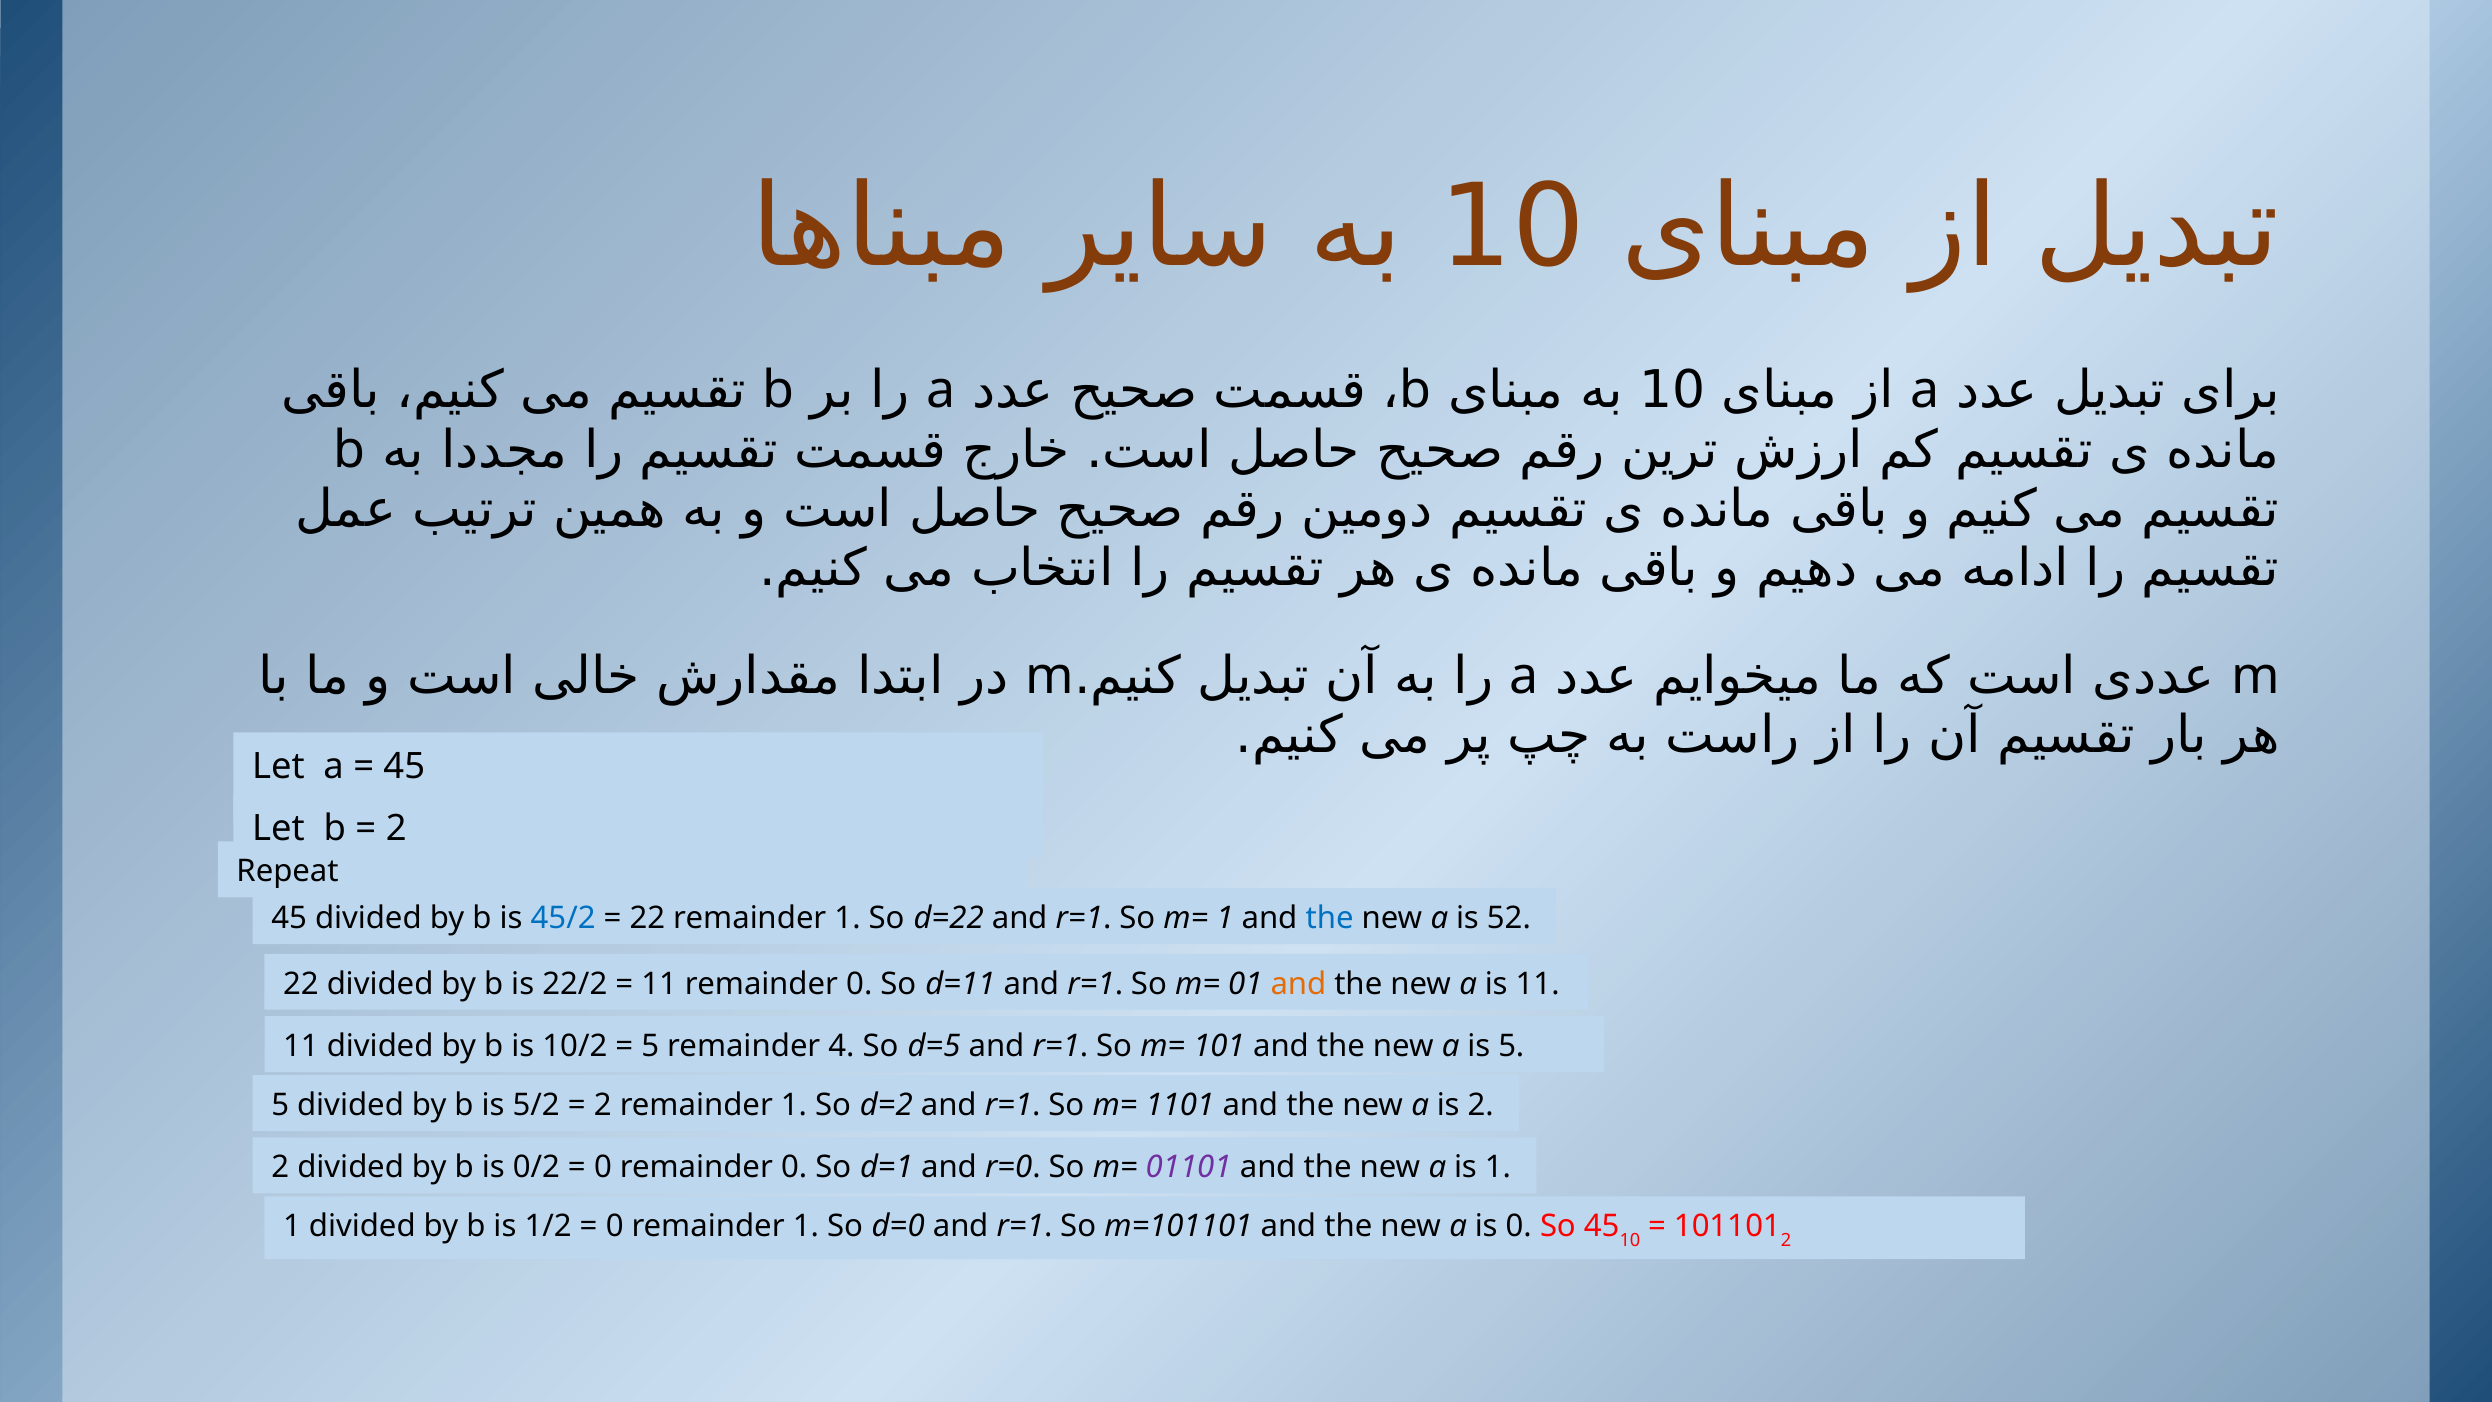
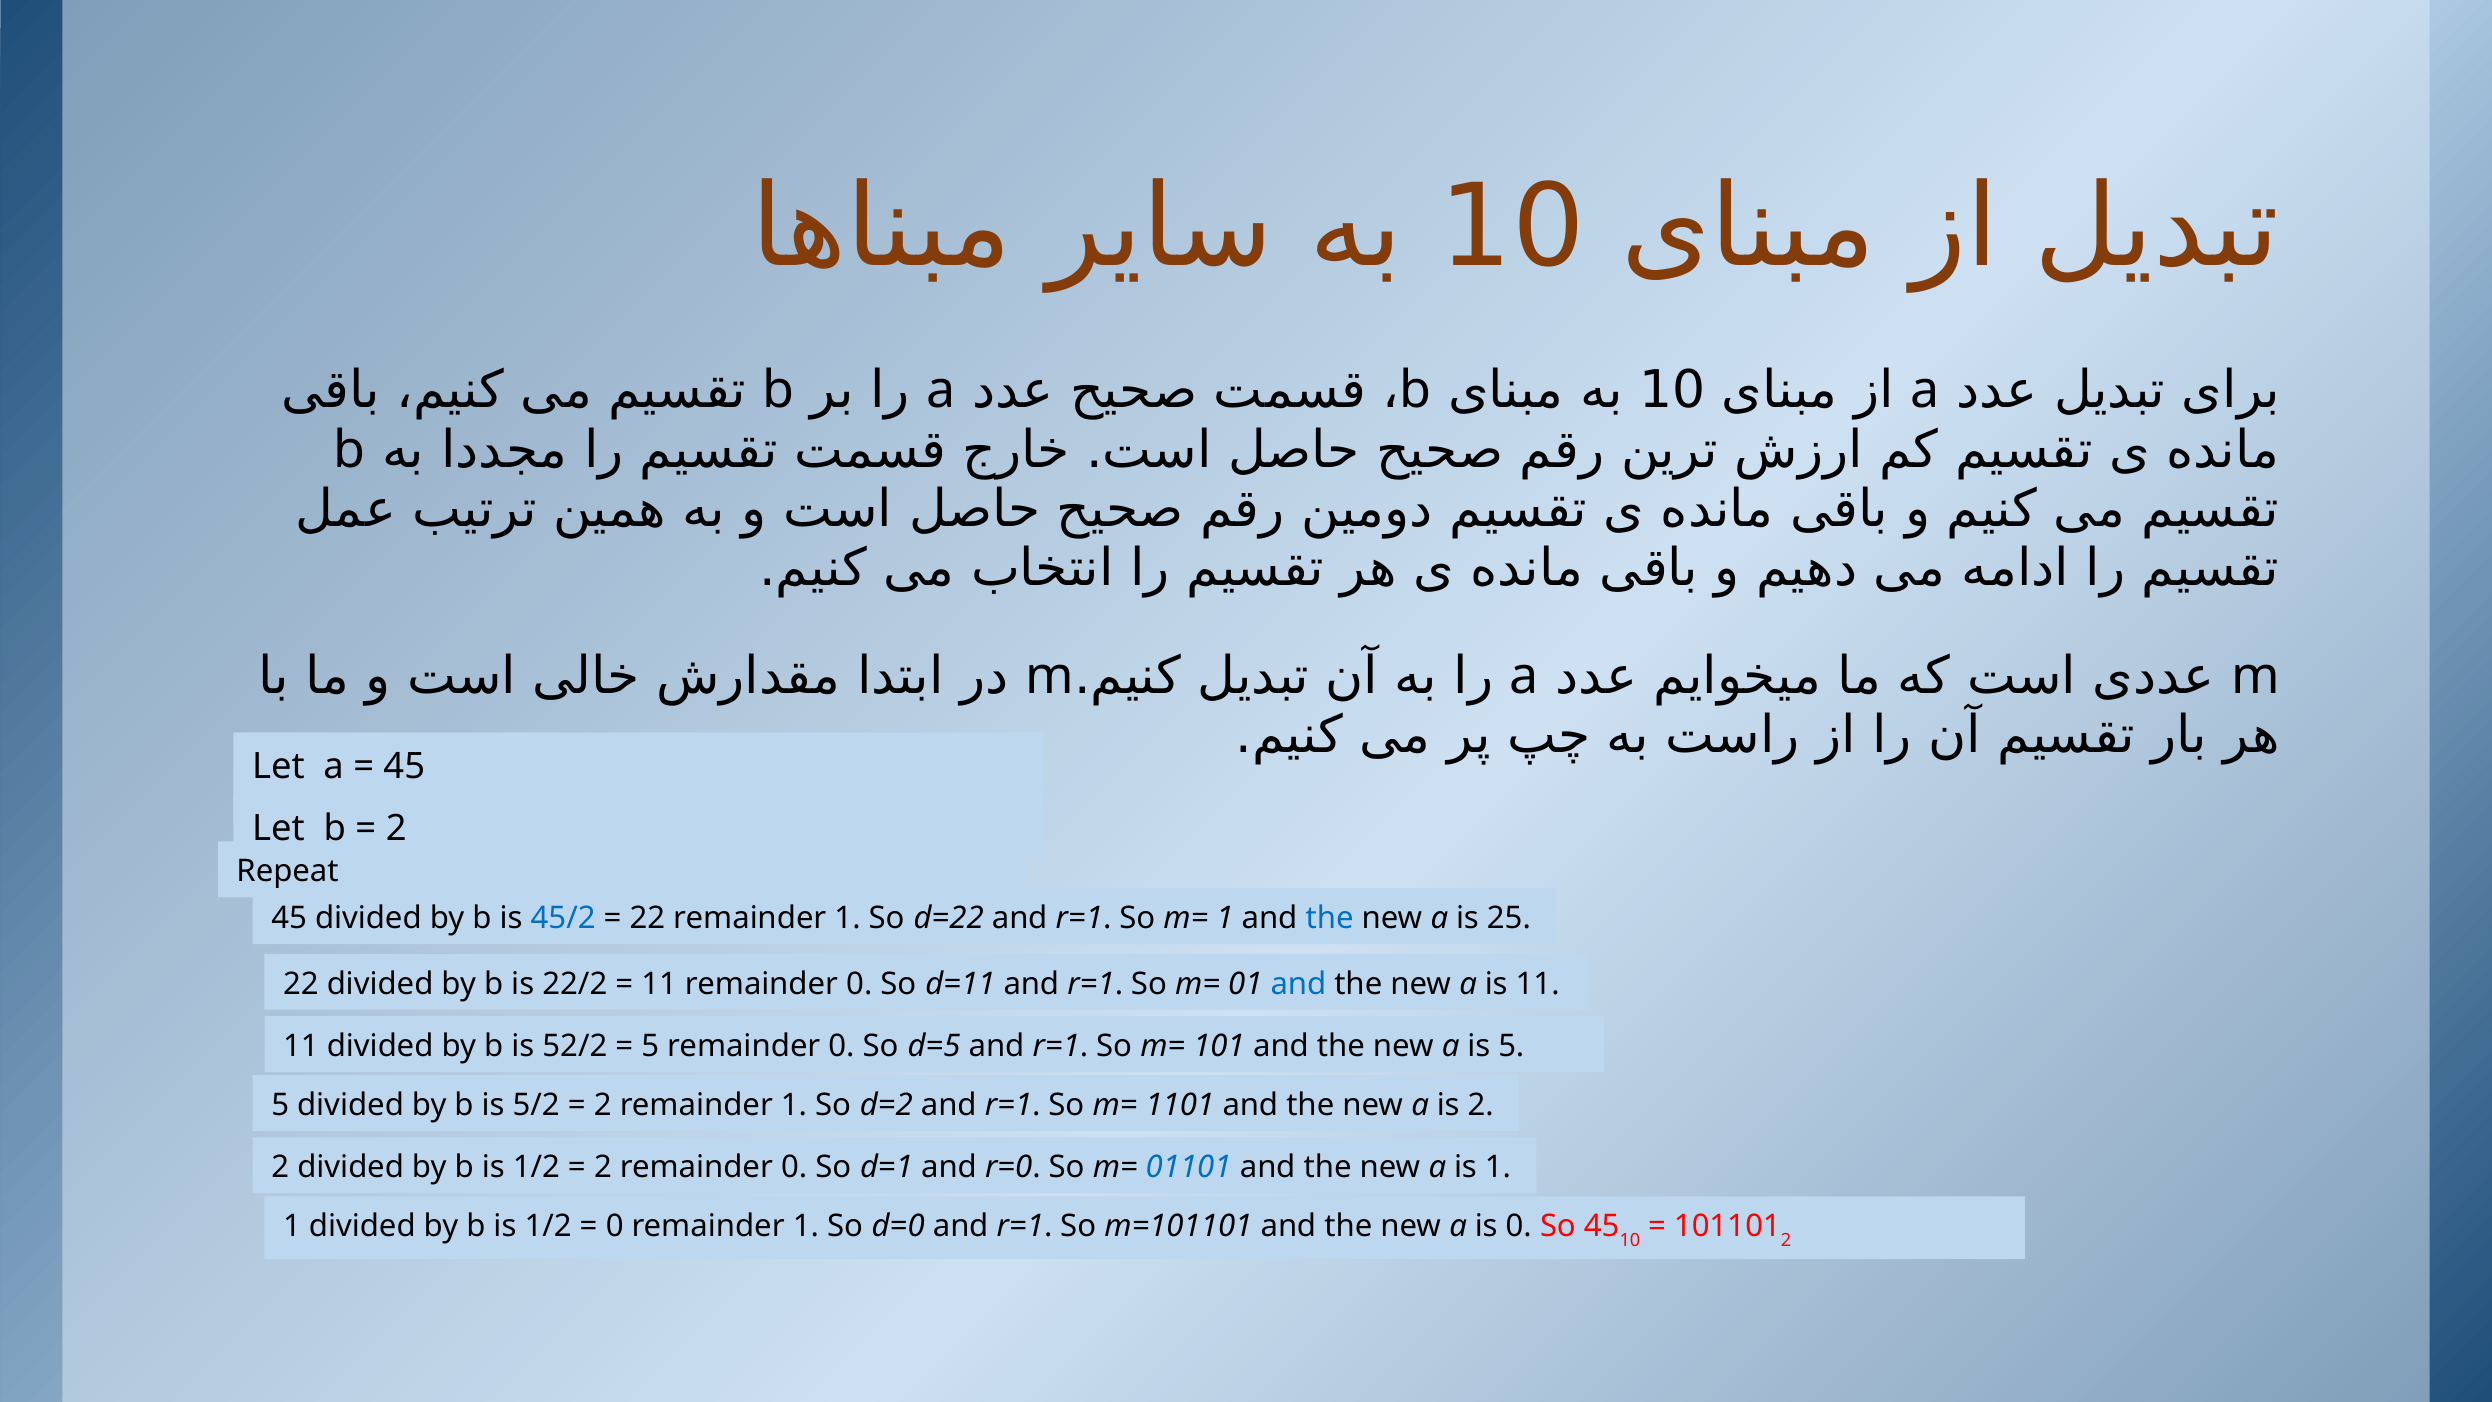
52: 52 -> 25
and at (1298, 984) colour: orange -> blue
10/2: 10/2 -> 52/2
5 remainder 4: 4 -> 0
0/2 at (536, 1168): 0/2 -> 1/2
0 at (603, 1168): 0 -> 2
01101 colour: purple -> blue
